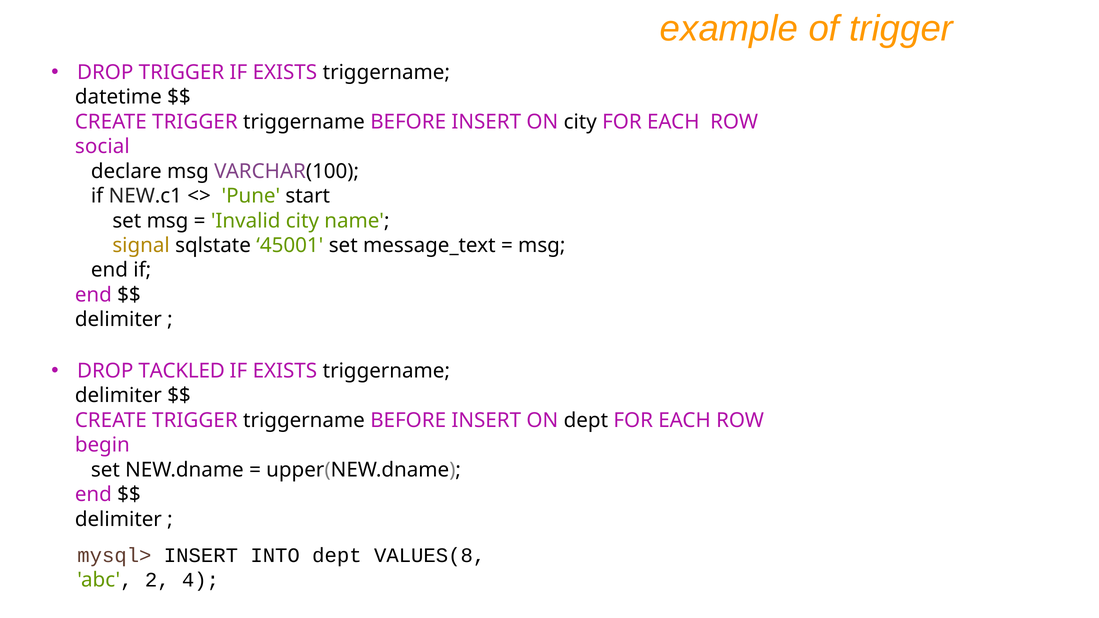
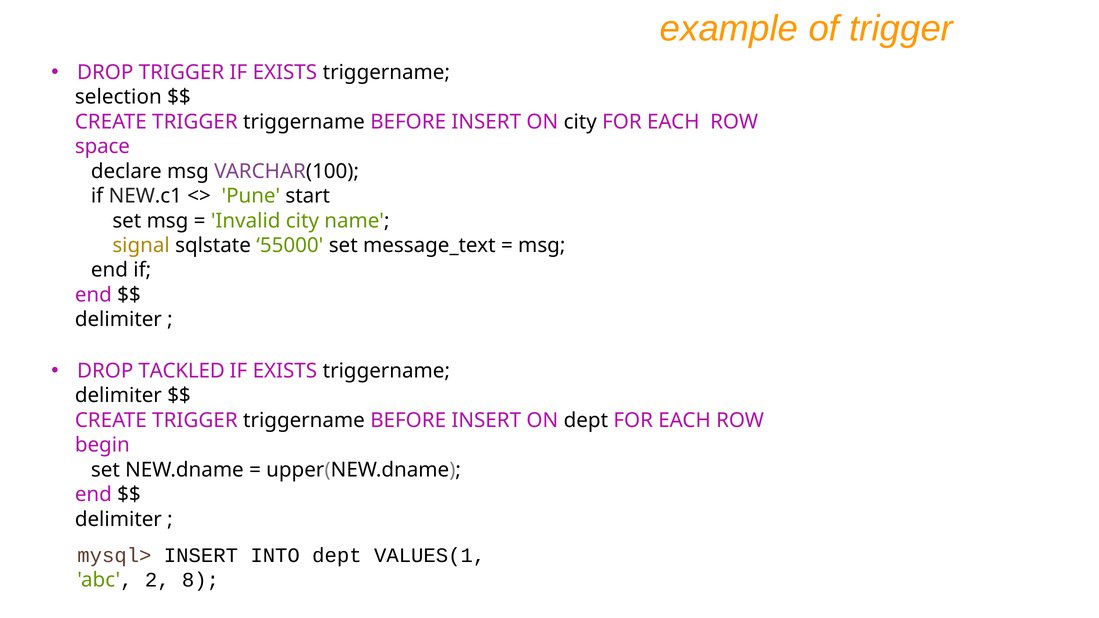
datetime: datetime -> selection
social: social -> space
45001: 45001 -> 55000
VALUES(8: VALUES(8 -> VALUES(1
4: 4 -> 8
